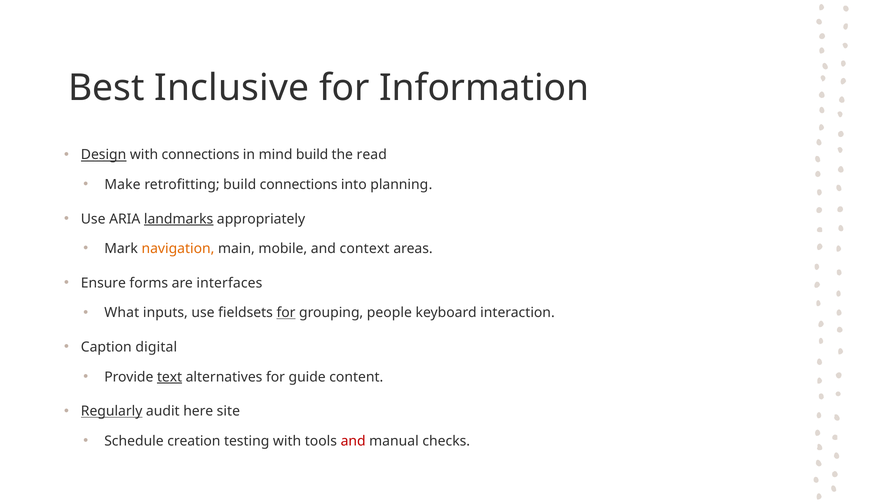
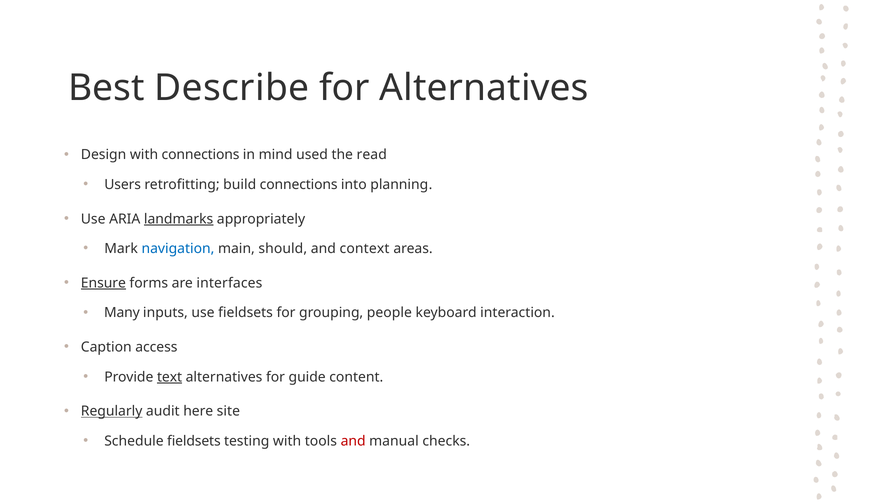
Inclusive: Inclusive -> Describe
for Information: Information -> Alternatives
Design underline: present -> none
mind build: build -> used
Make: Make -> Users
navigation colour: orange -> blue
mobile: mobile -> should
Ensure underline: none -> present
What: What -> Many
for at (286, 313) underline: present -> none
digital: digital -> access
Schedule creation: creation -> fieldsets
